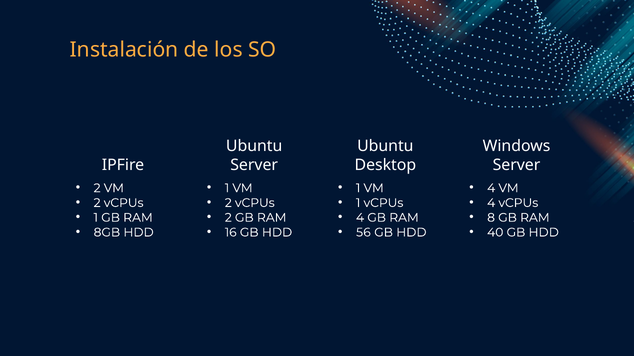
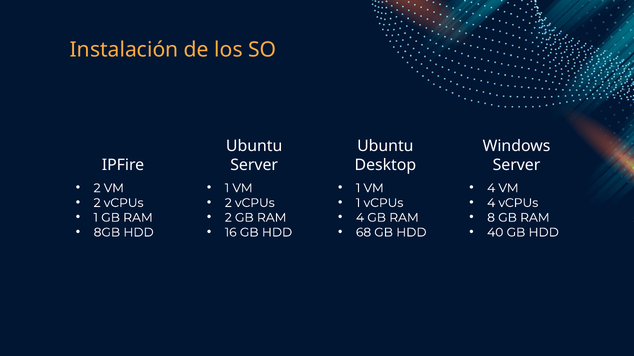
56: 56 -> 68
